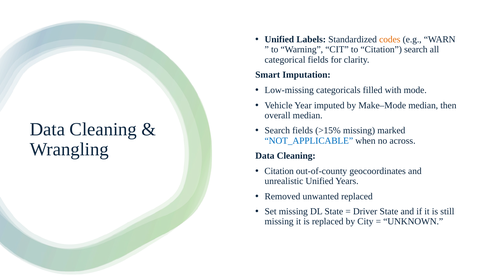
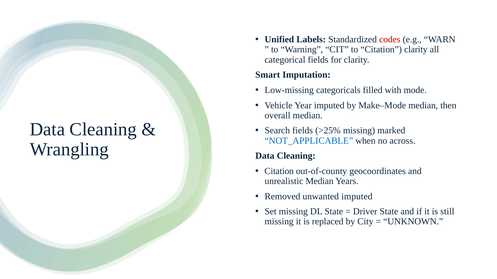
codes colour: orange -> red
Citation search: search -> clarity
>15%: >15% -> >25%
unrealistic Unified: Unified -> Median
unwanted replaced: replaced -> imputed
